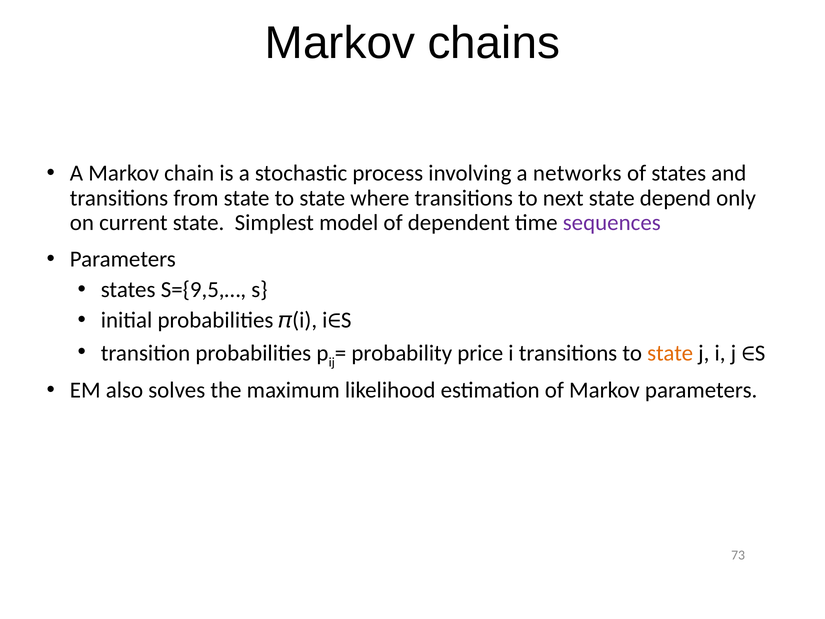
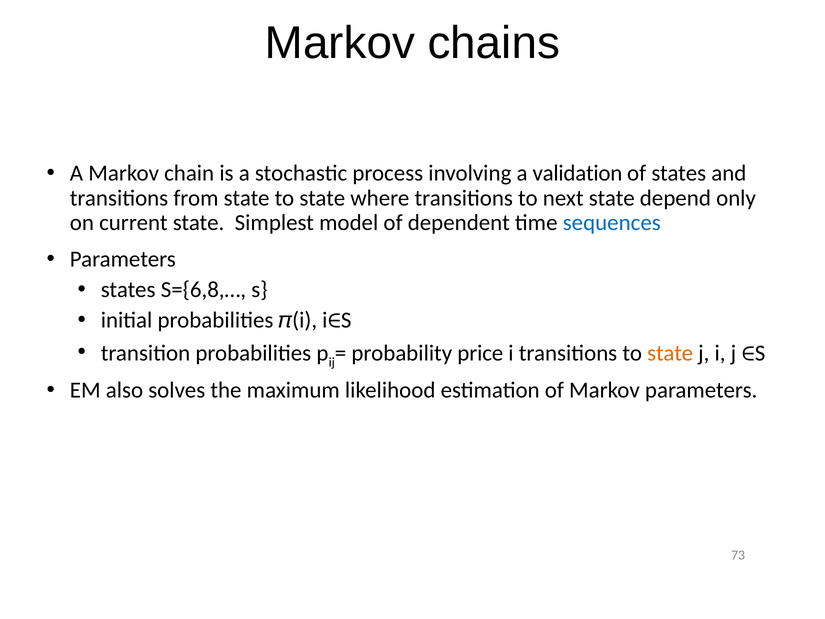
networks: networks -> validation
sequences colour: purple -> blue
S={9,5,…: S={9,5,… -> S={6,8,…
